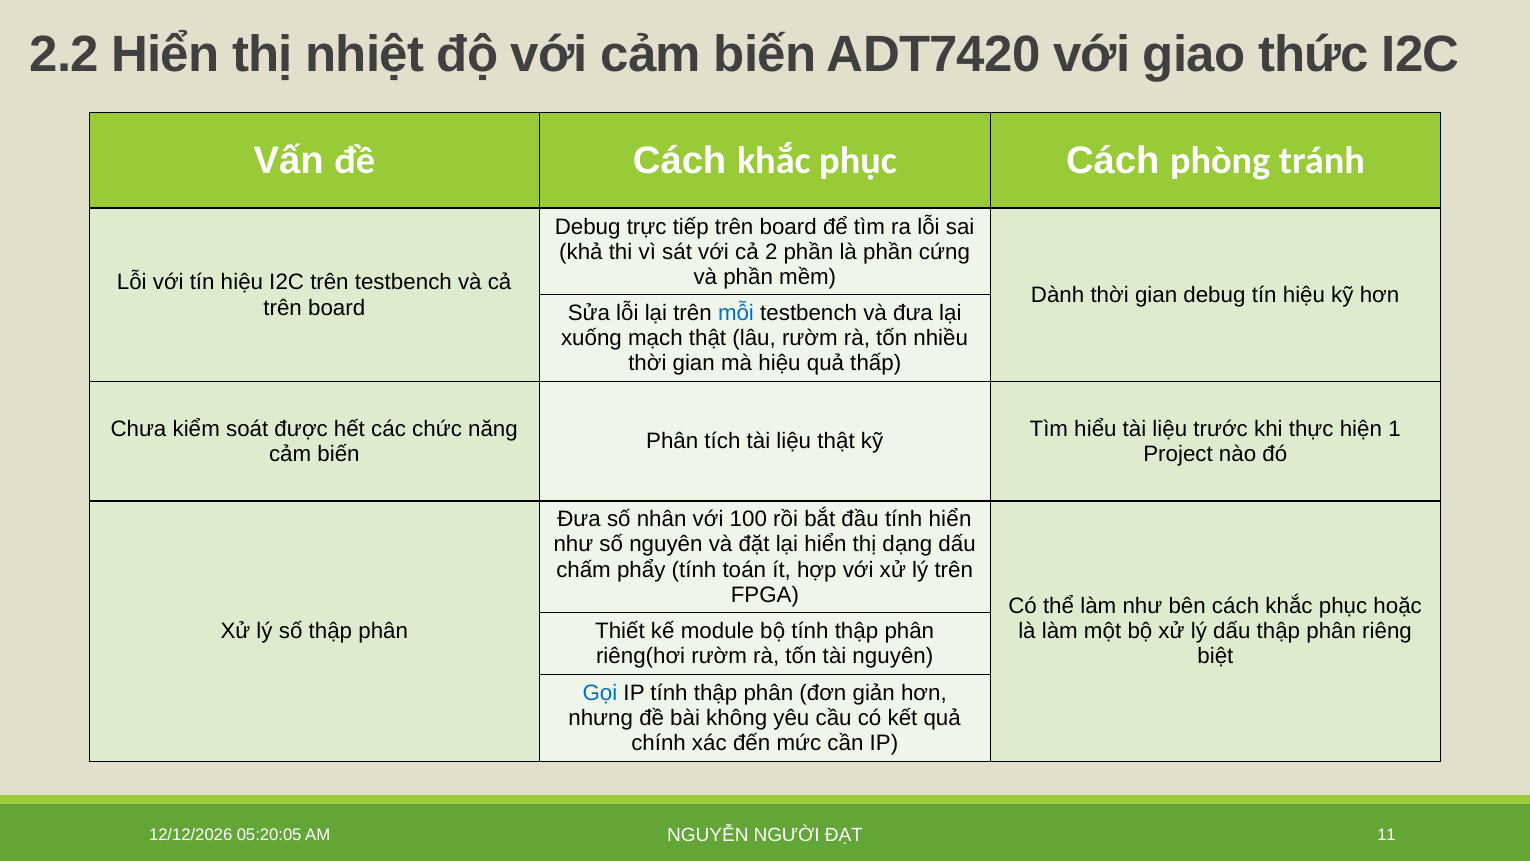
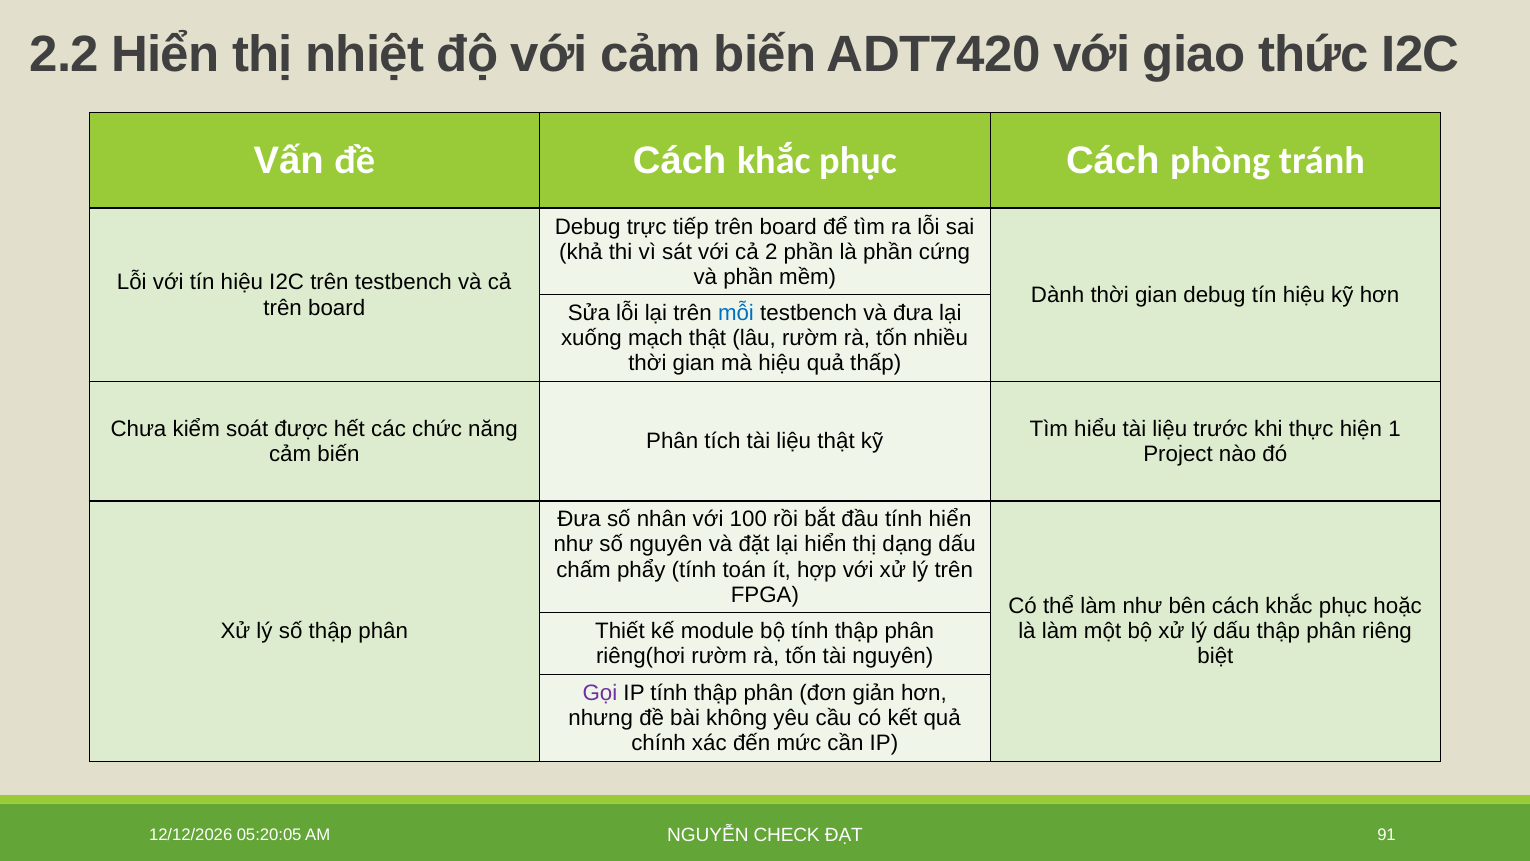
Gọi colour: blue -> purple
NGƯỜI: NGƯỜI -> CHECK
11: 11 -> 91
